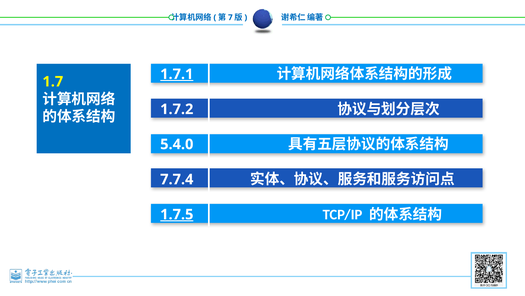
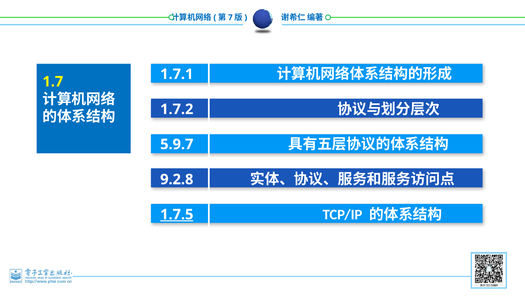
1.7.1 underline: present -> none
5.4.0: 5.4.0 -> 5.9.7
7.7.4: 7.7.4 -> 9.2.8
